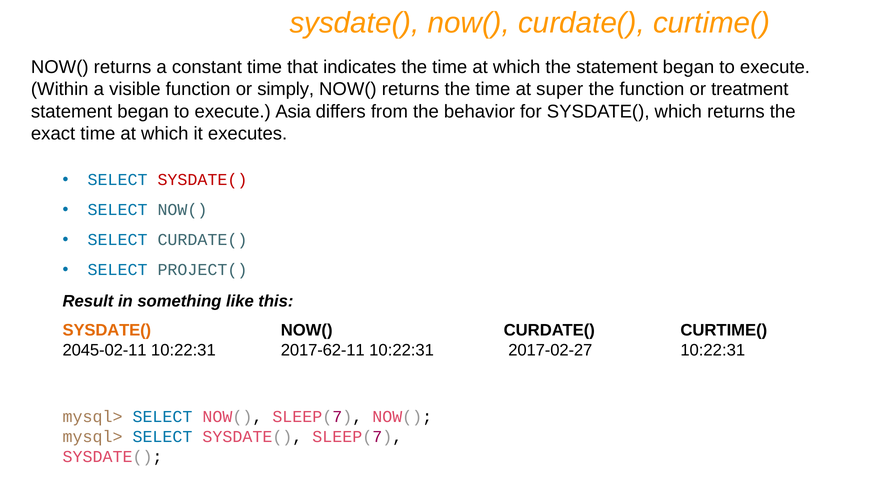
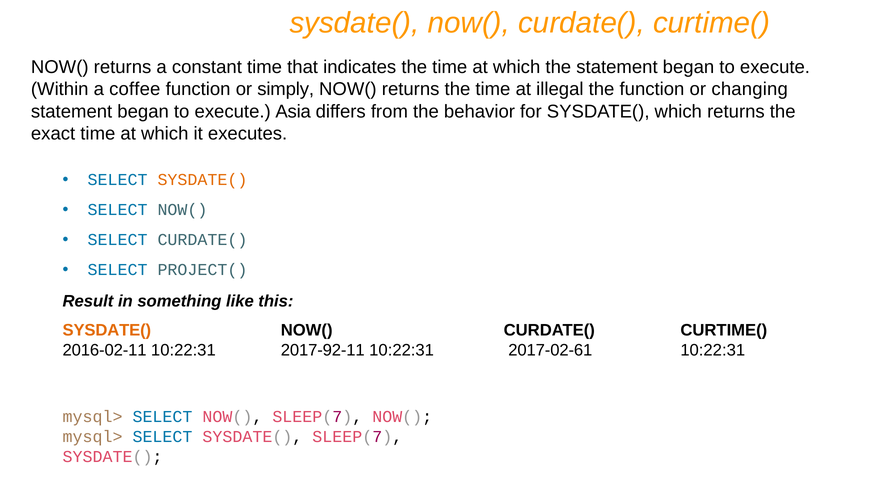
visible: visible -> coffee
super: super -> illegal
treatment: treatment -> changing
SYSDATE( at (202, 180) colour: red -> orange
2045-02-11: 2045-02-11 -> 2016-02-11
2017-62-11: 2017-62-11 -> 2017-92-11
2017-02-27: 2017-02-27 -> 2017-02-61
